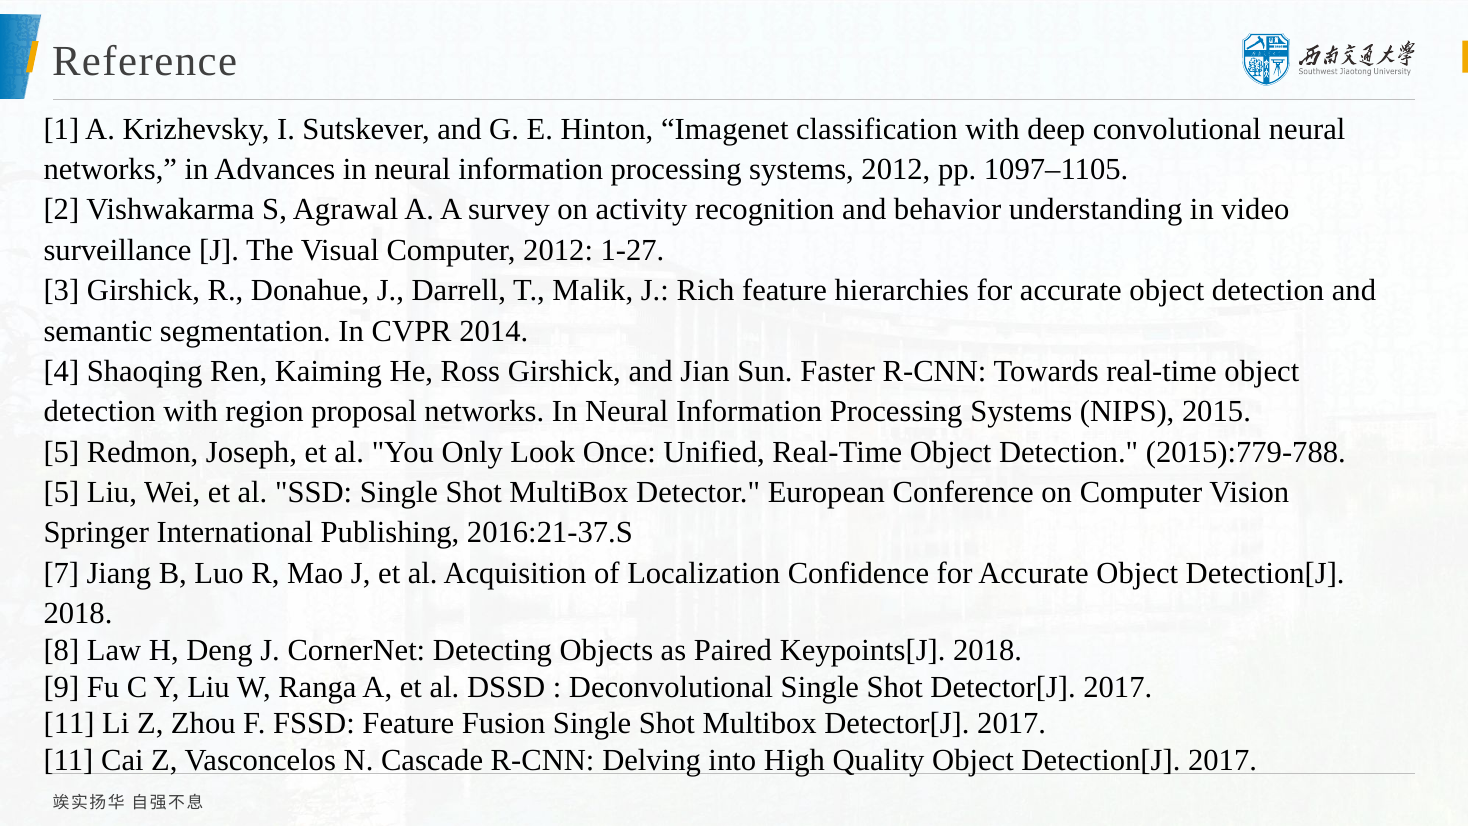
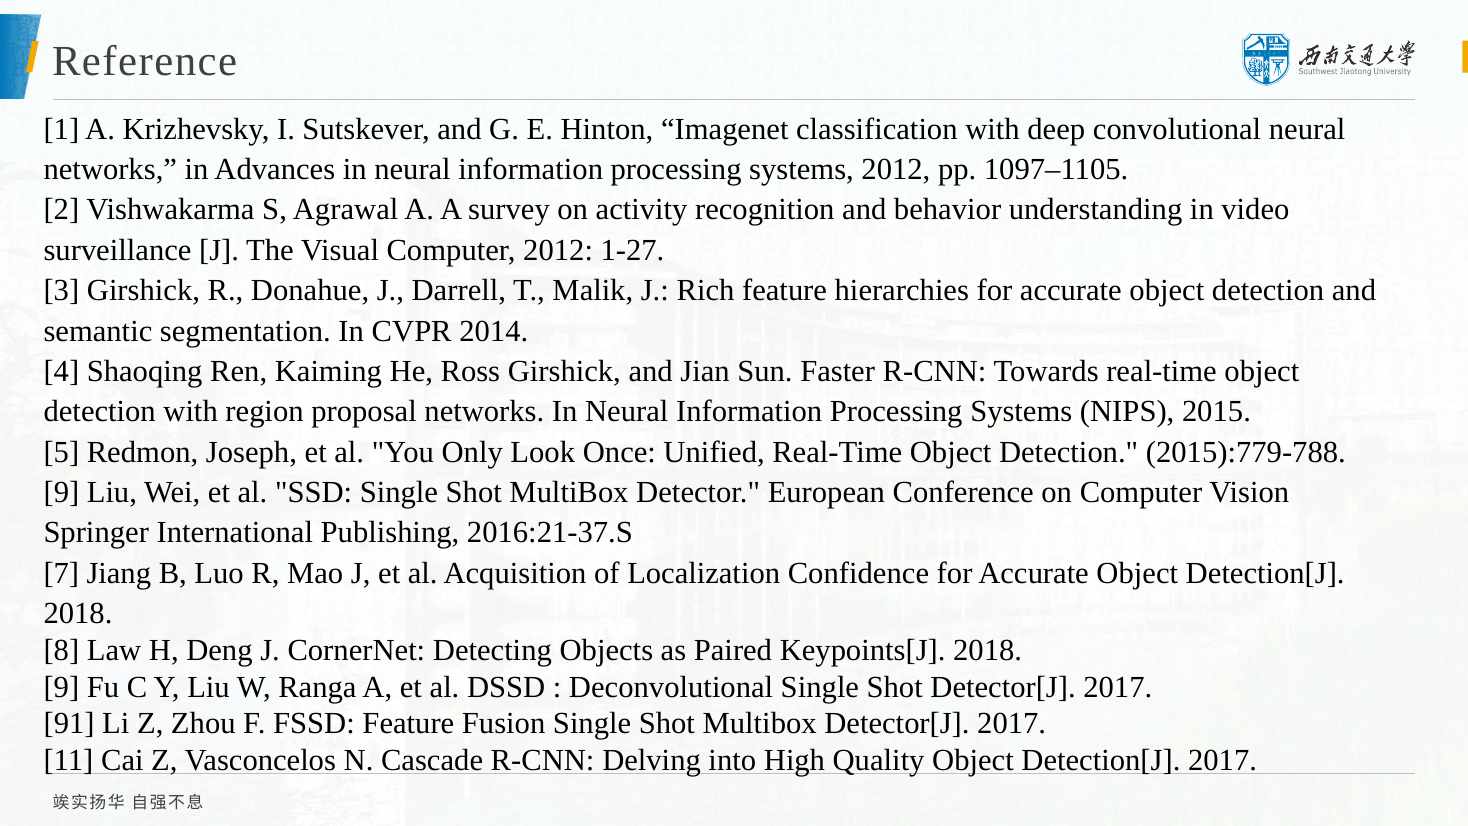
5 at (61, 492): 5 -> 9
11 at (69, 723): 11 -> 91
